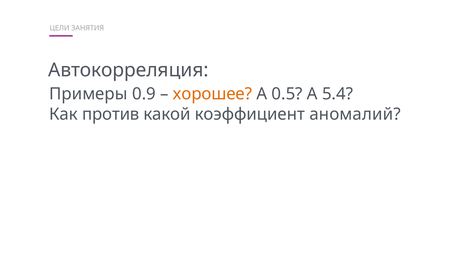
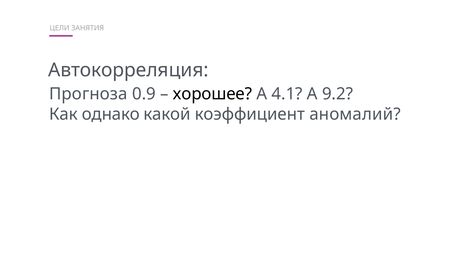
Примеры: Примеры -> Прогноза
хорошее colour: orange -> black
0.5: 0.5 -> 4.1
5.4: 5.4 -> 9.2
против: против -> однако
